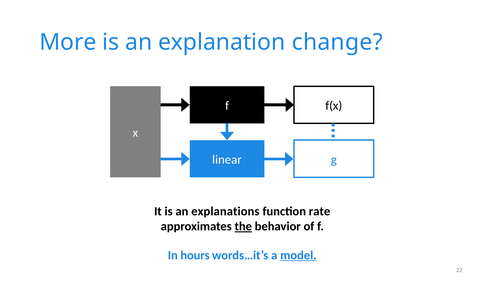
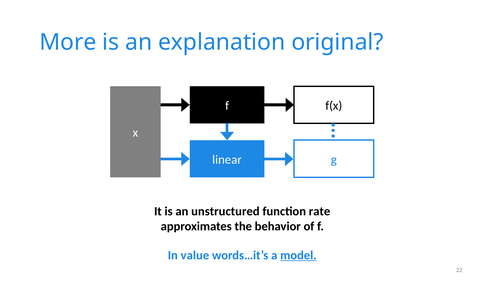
change: change -> original
explanations: explanations -> unstructured
the underline: present -> none
hours: hours -> value
